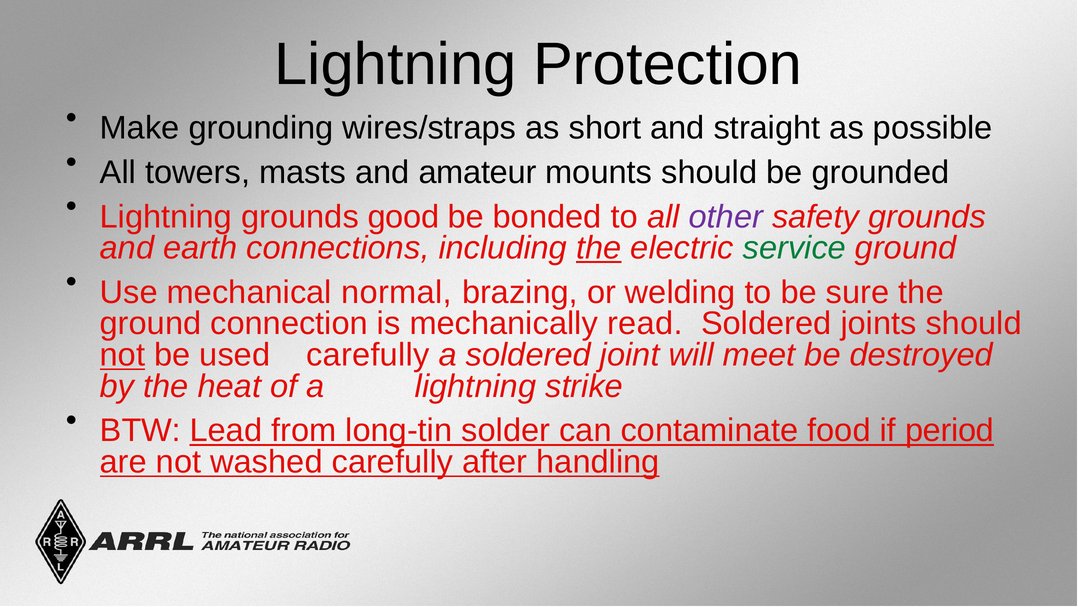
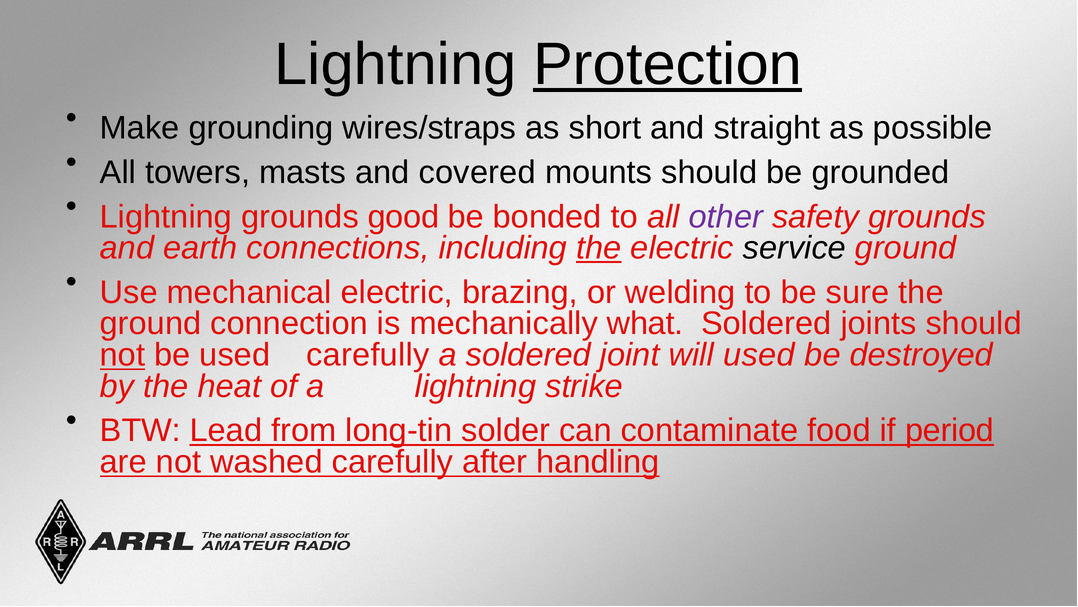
Protection underline: none -> present
amateur: amateur -> covered
service colour: green -> black
mechanical normal: normal -> electric
read: read -> what
will meet: meet -> used
